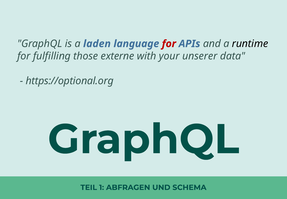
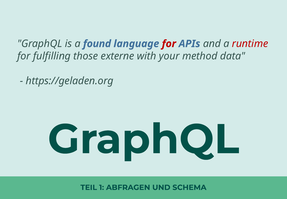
laden: laden -> found
runtime colour: black -> red
unserer: unserer -> method
https://optional.org: https://optional.org -> https://geladen.org
